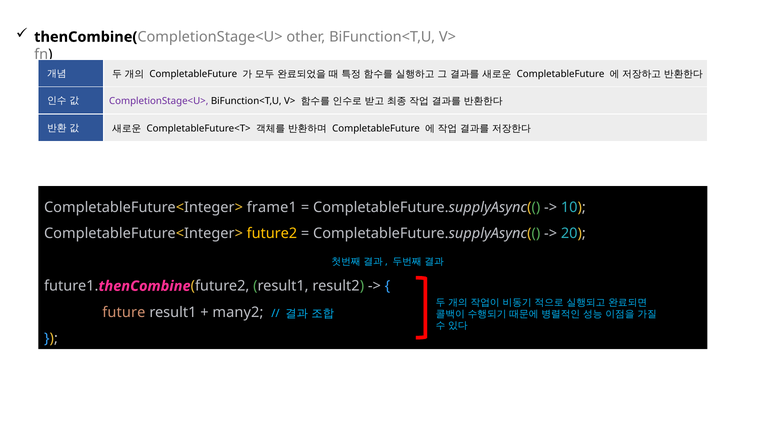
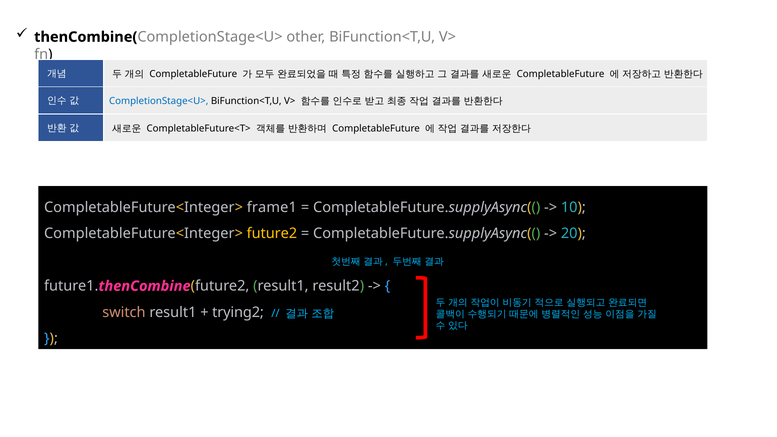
CompletionStage<U> at (159, 101) colour: purple -> blue
future: future -> switch
many2: many2 -> trying2
